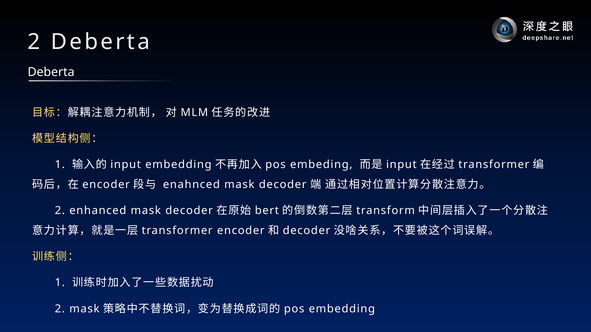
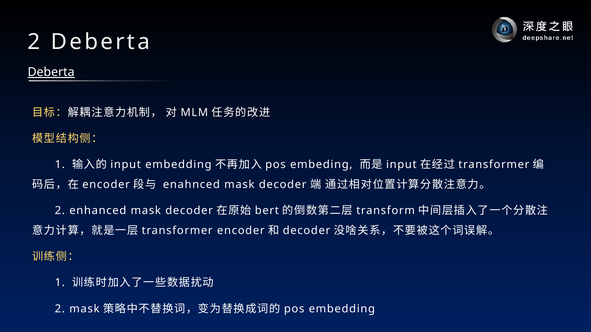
Deberta at (51, 72) underline: none -> present
